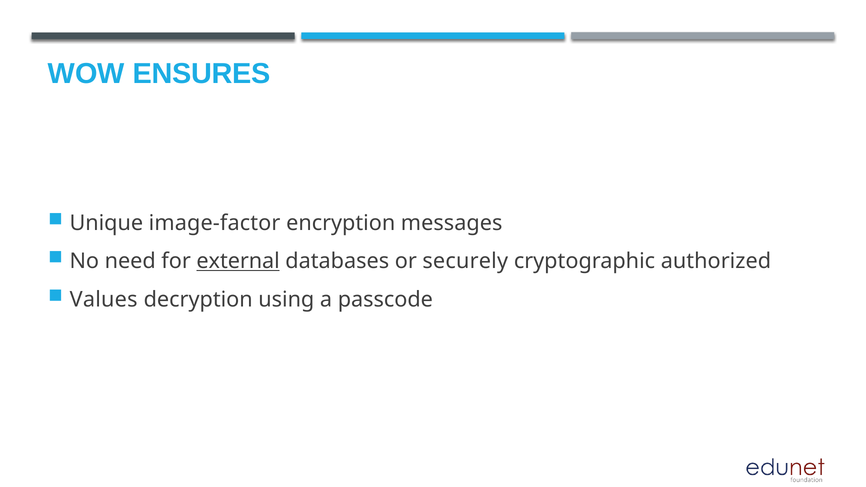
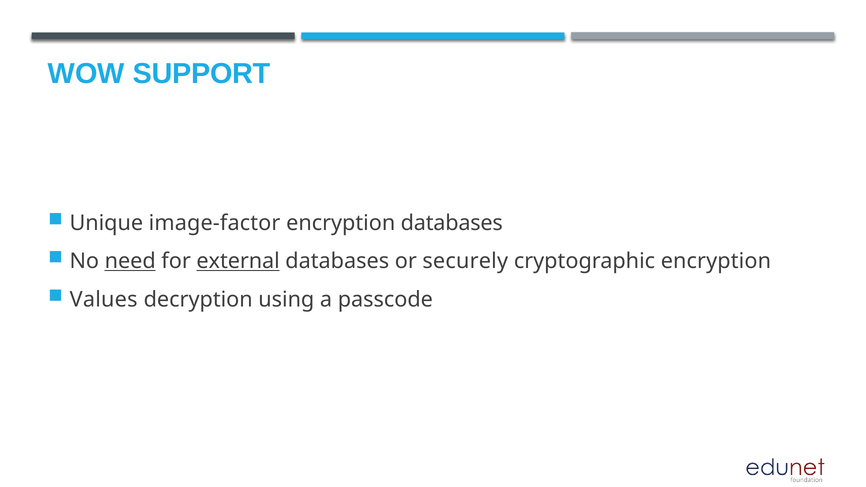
ENSURES: ENSURES -> SUPPORT
encryption messages: messages -> databases
need underline: none -> present
cryptographic authorized: authorized -> encryption
